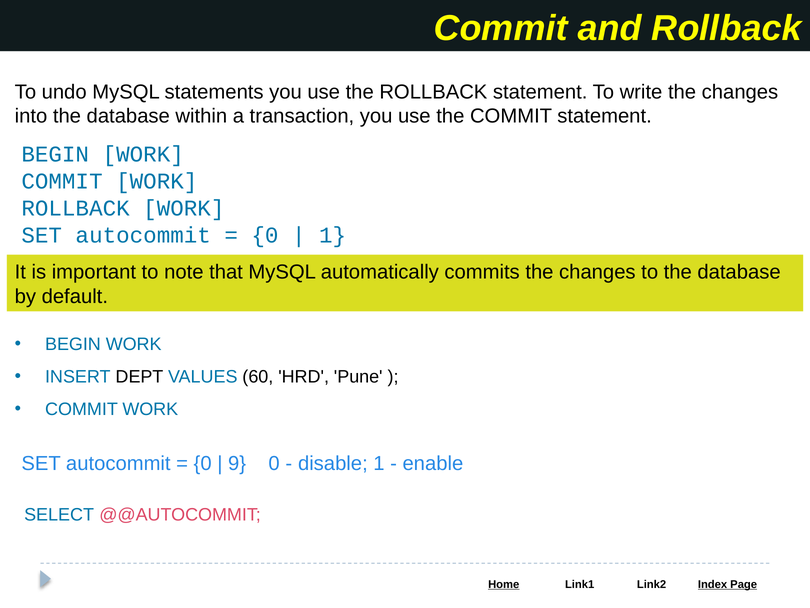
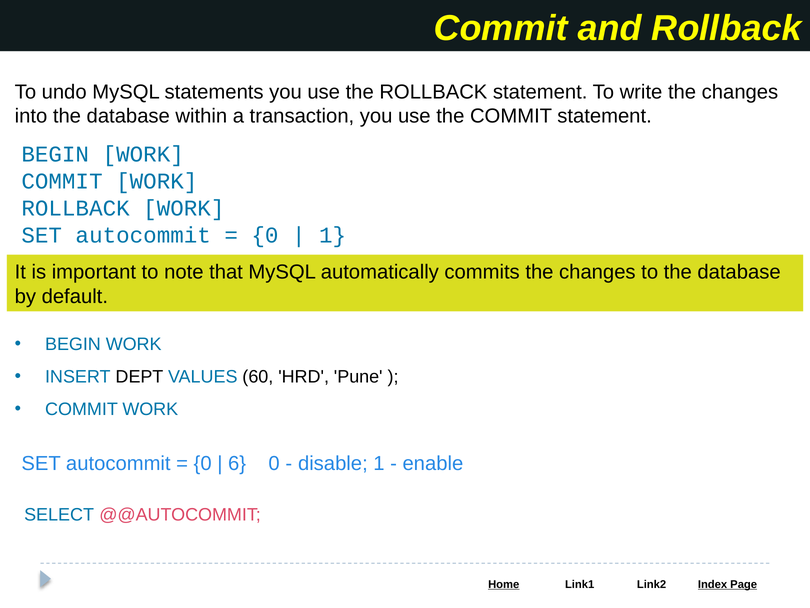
9: 9 -> 6
